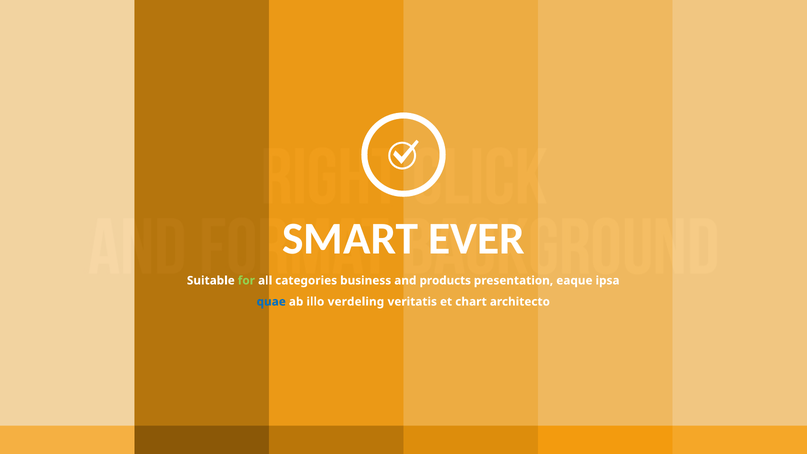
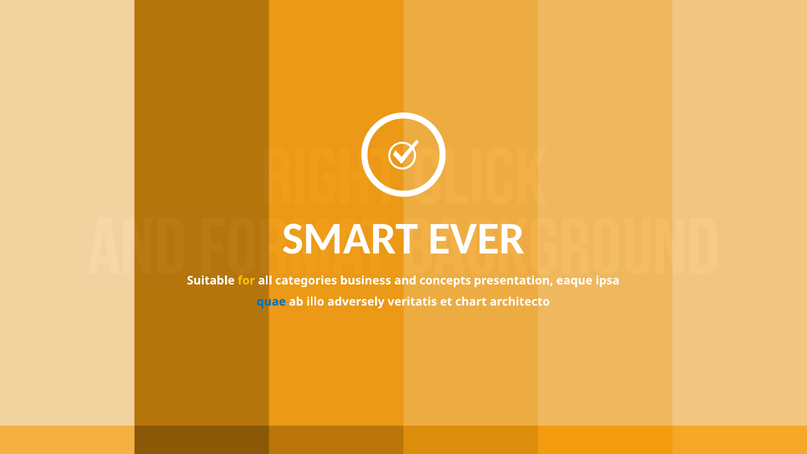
for colour: light green -> yellow
products: products -> concepts
verdeling: verdeling -> adversely
